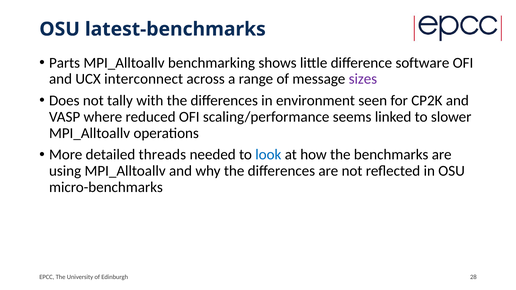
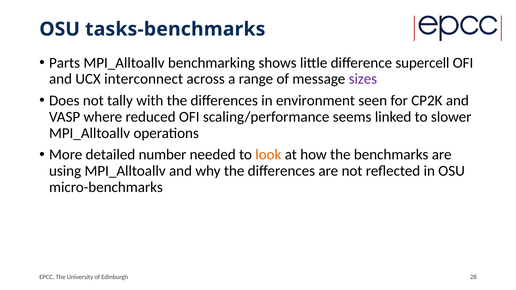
latest-benchmarks: latest-benchmarks -> tasks-benchmarks
software: software -> supercell
threads: threads -> number
look colour: blue -> orange
